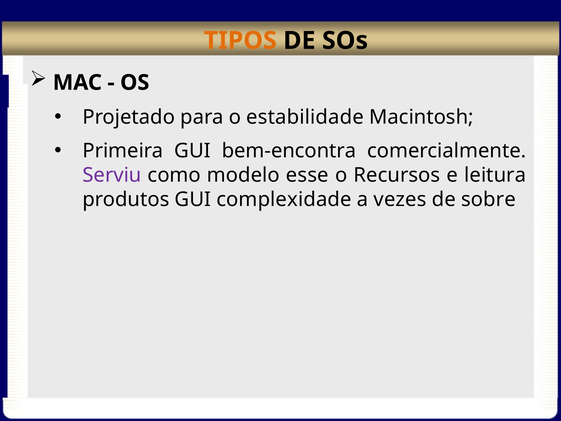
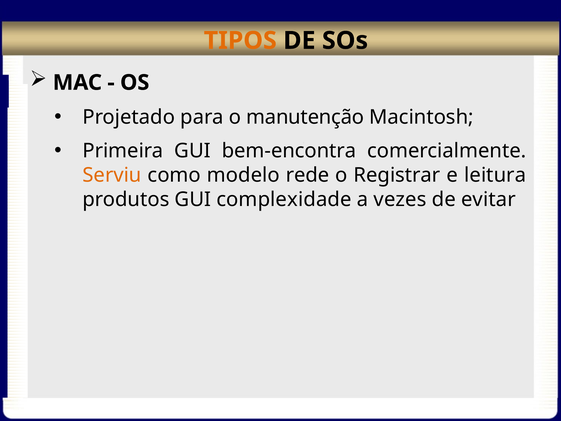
estabilidade: estabilidade -> manutenção
Serviu colour: purple -> orange
esse: esse -> rede
Recursos: Recursos -> Registrar
sobre: sobre -> evitar
